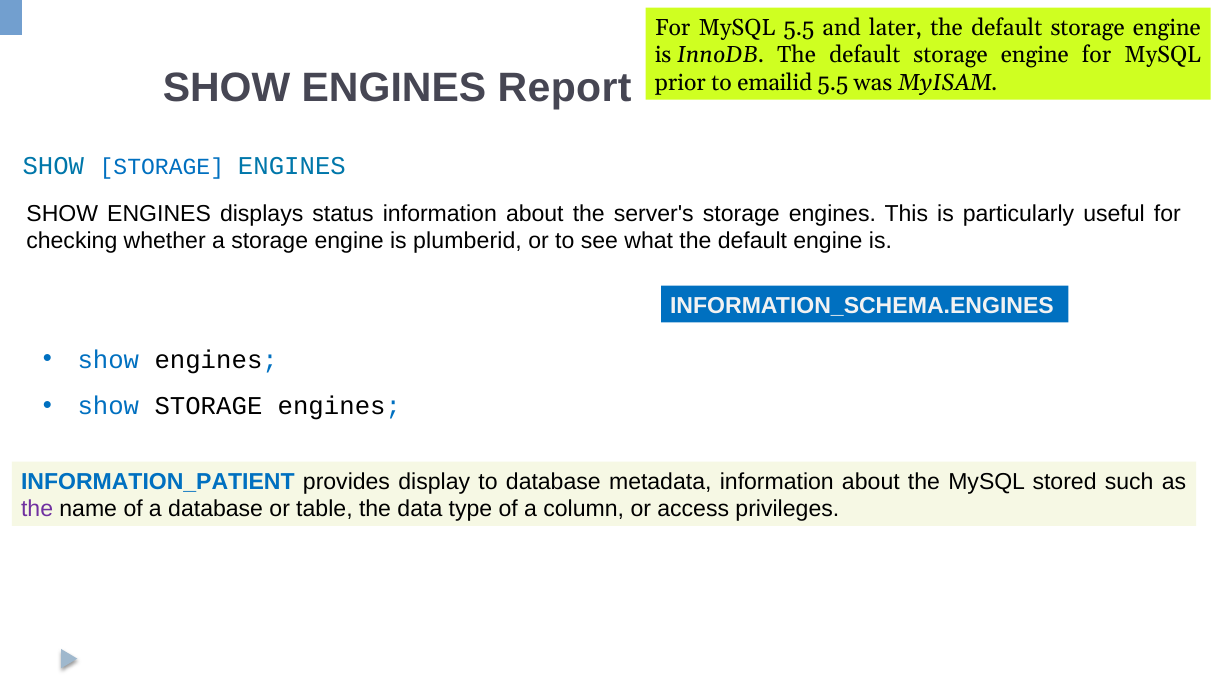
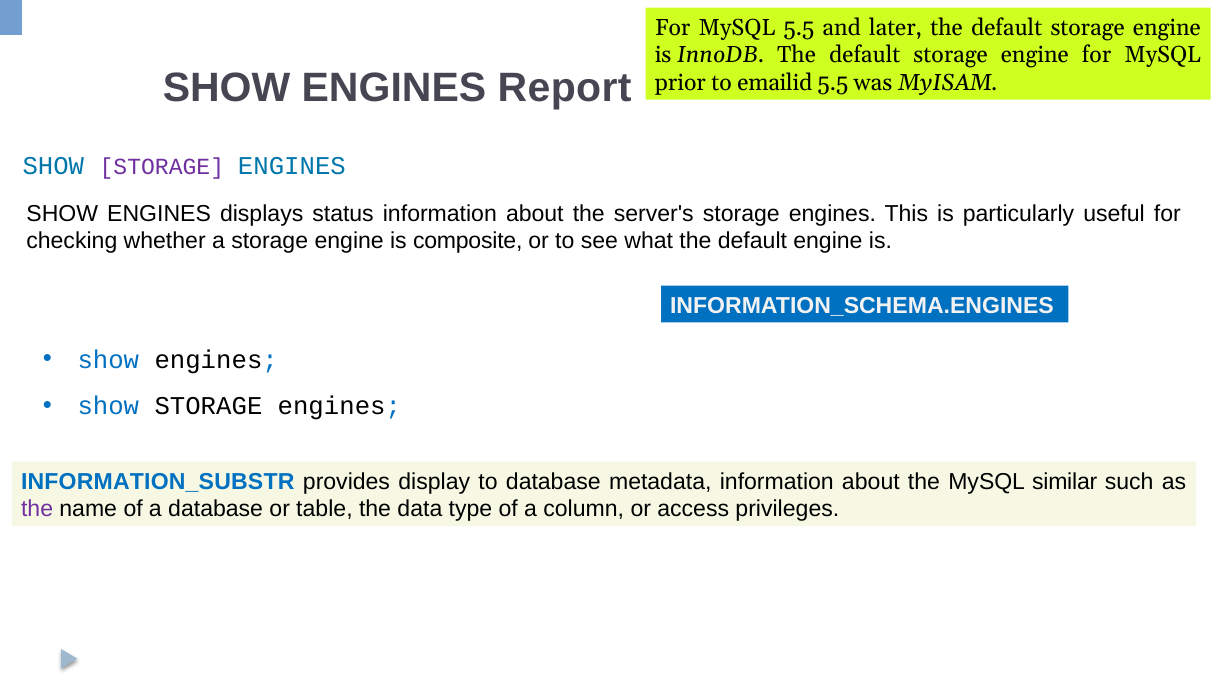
STORAGE at (162, 166) colour: blue -> purple
plumberid: plumberid -> composite
INFORMATION_PATIENT: INFORMATION_PATIENT -> INFORMATION_SUBSTR
stored: stored -> similar
